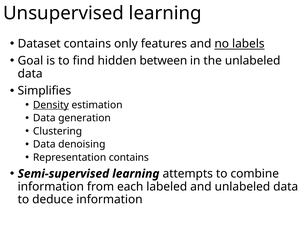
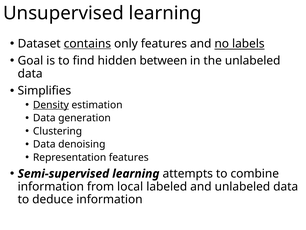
contains at (87, 44) underline: none -> present
Representation contains: contains -> features
each: each -> local
